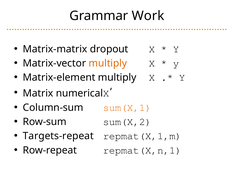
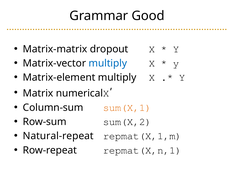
Work: Work -> Good
multiply at (108, 63) colour: orange -> blue
Targets-repeat: Targets-repeat -> Natural-repeat
